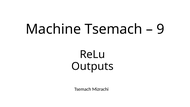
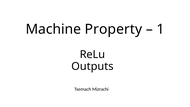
Machine Tsemach: Tsemach -> Property
9: 9 -> 1
